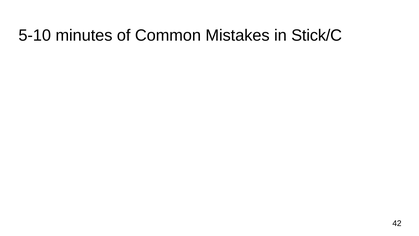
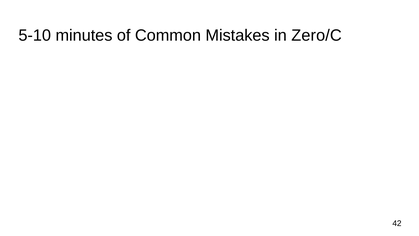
Stick/C: Stick/C -> Zero/C
